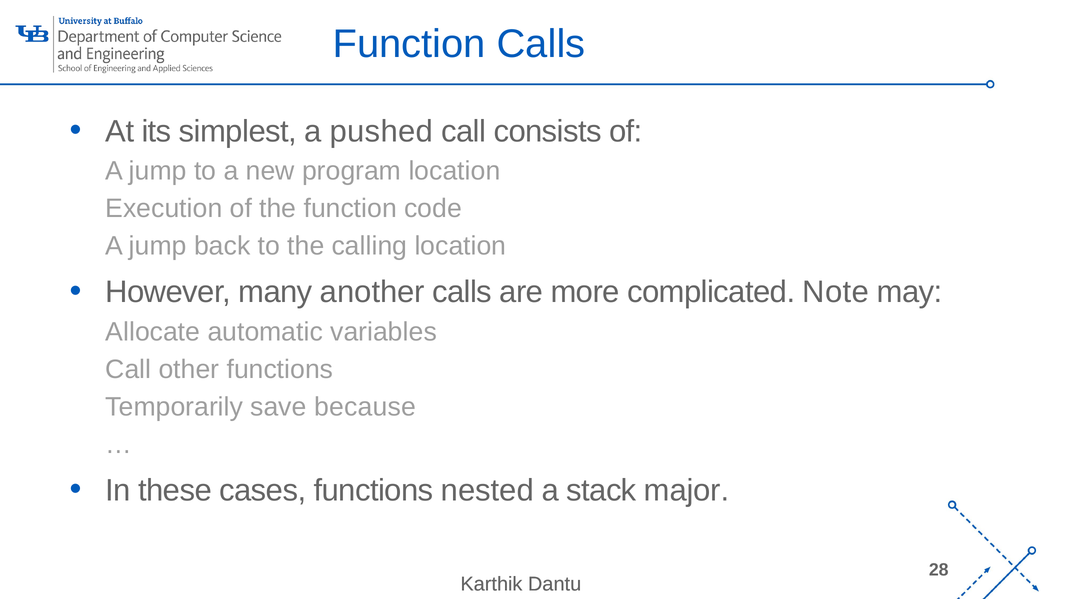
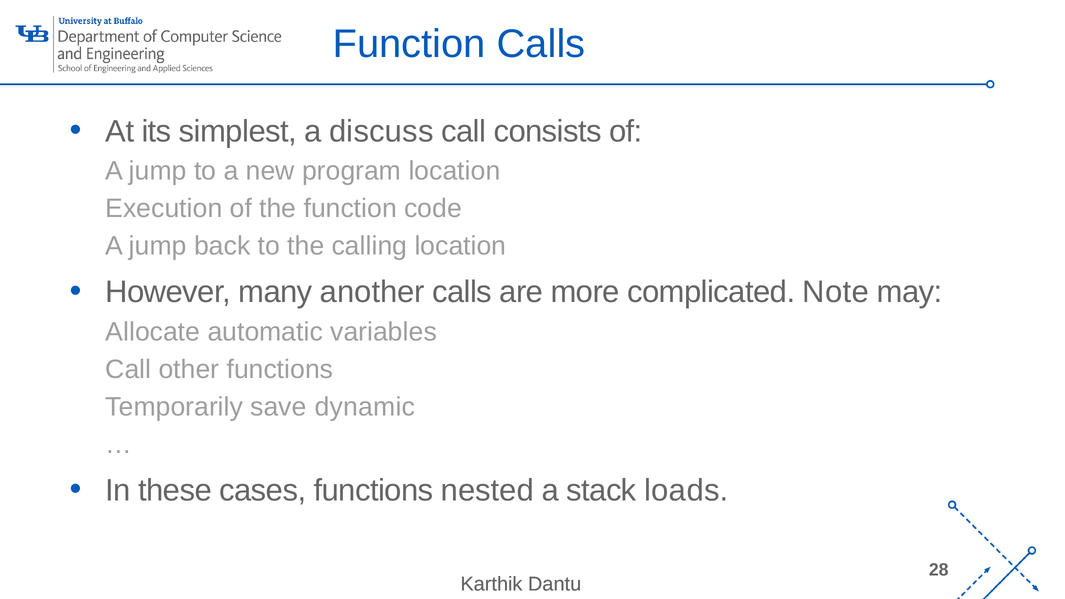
pushed: pushed -> discuss
because: because -> dynamic
major: major -> loads
